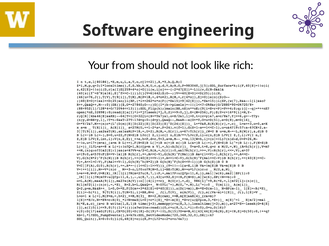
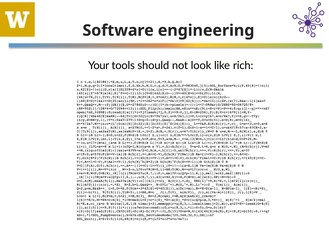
from: from -> tools
